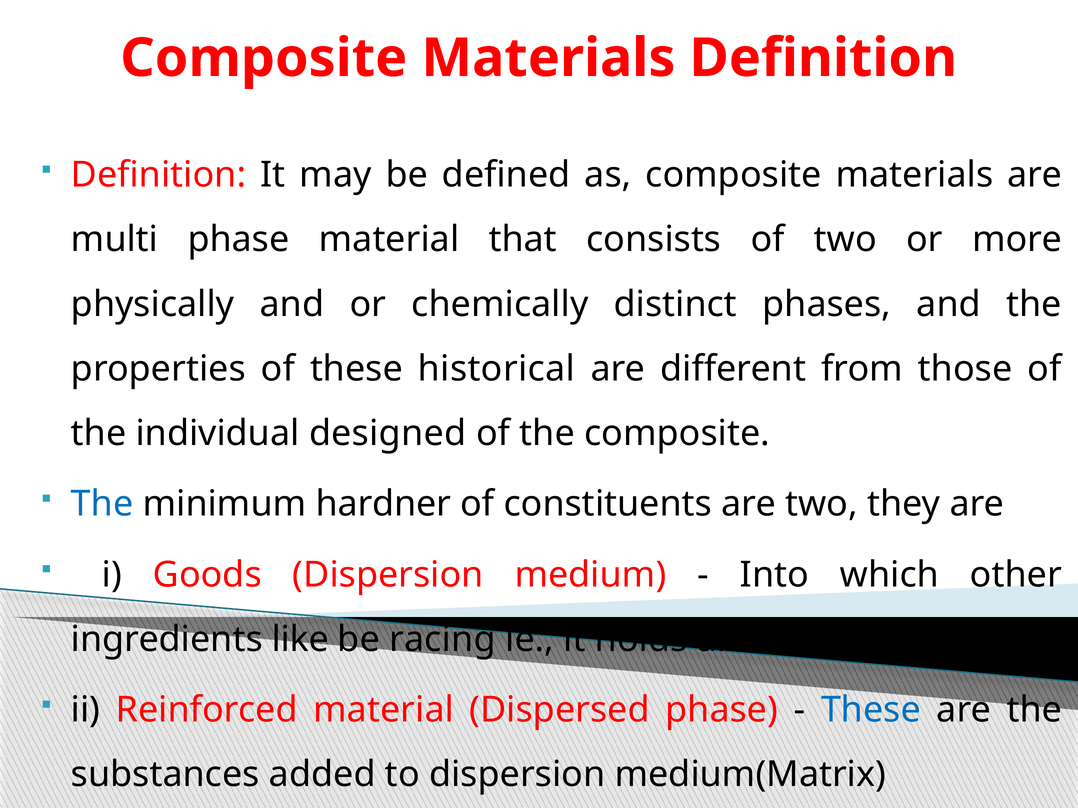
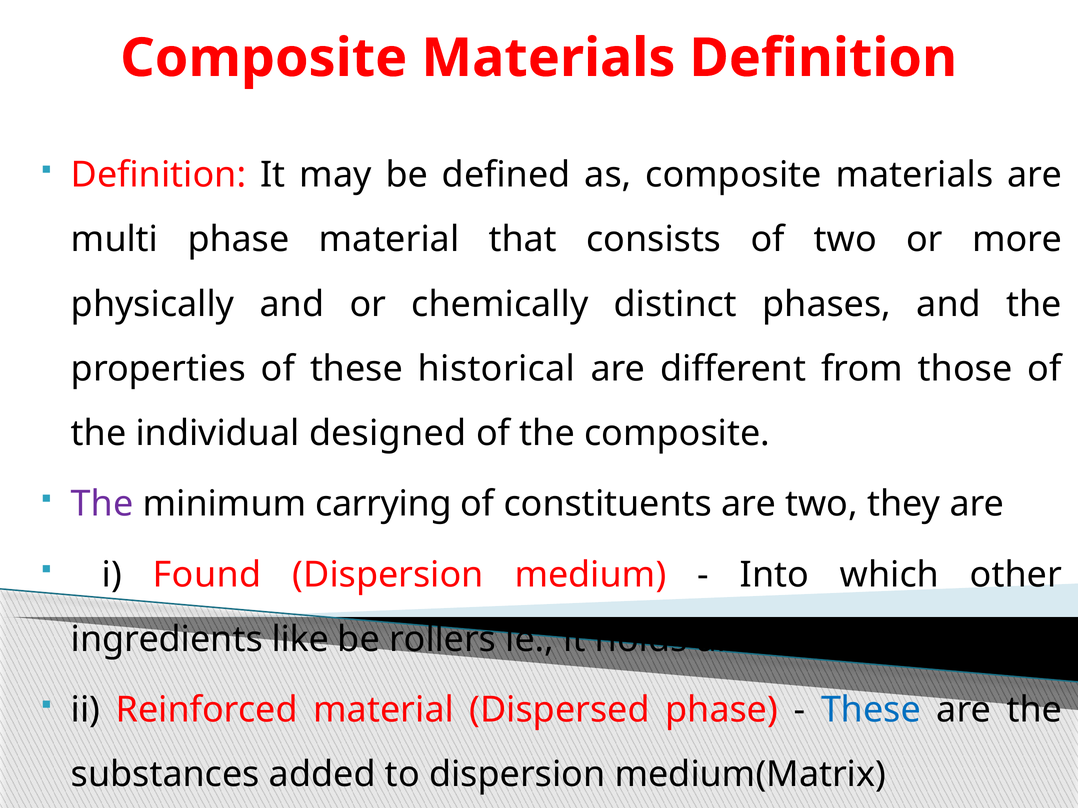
The at (102, 504) colour: blue -> purple
hardner: hardner -> carrying
Goods: Goods -> Found
racing: racing -> rollers
